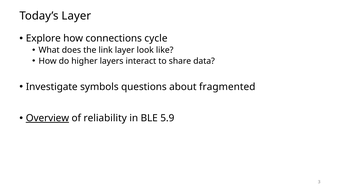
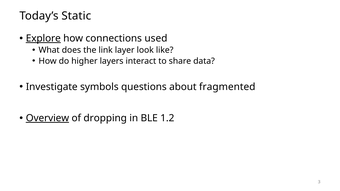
Today’s Layer: Layer -> Static
Explore underline: none -> present
cycle: cycle -> used
reliability: reliability -> dropping
5.9: 5.9 -> 1.2
